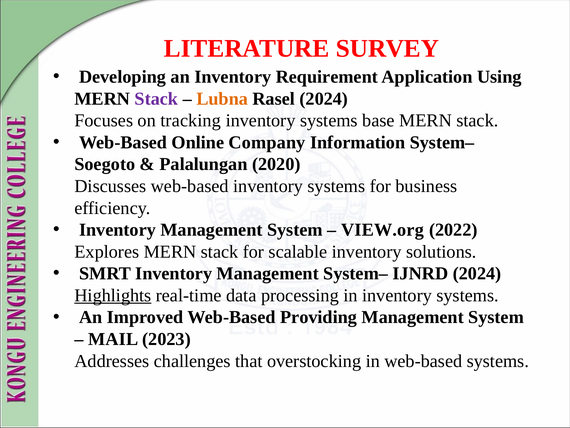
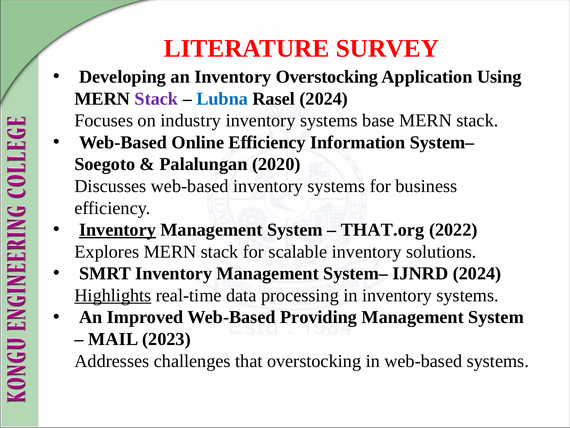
Inventory Requirement: Requirement -> Overstocking
Lubna colour: orange -> blue
tracking: tracking -> industry
Online Company: Company -> Efficiency
Inventory at (117, 230) underline: none -> present
VIEW.org: VIEW.org -> THAT.org
